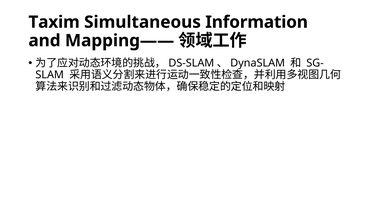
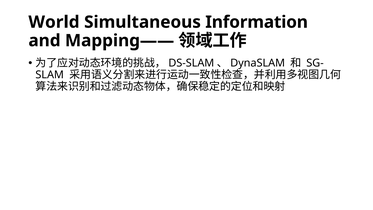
Taxim: Taxim -> World
